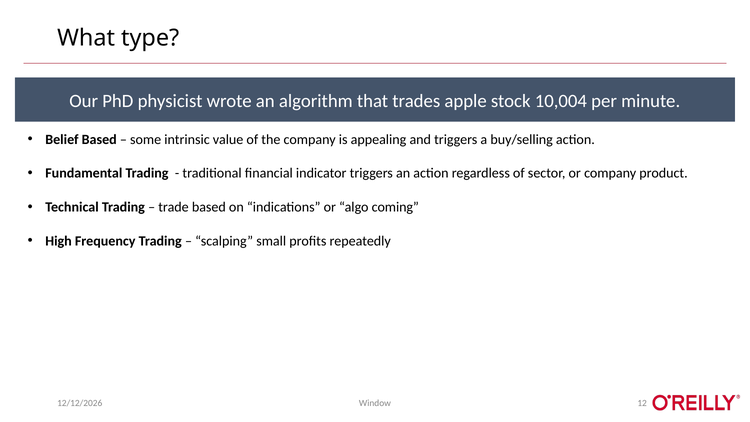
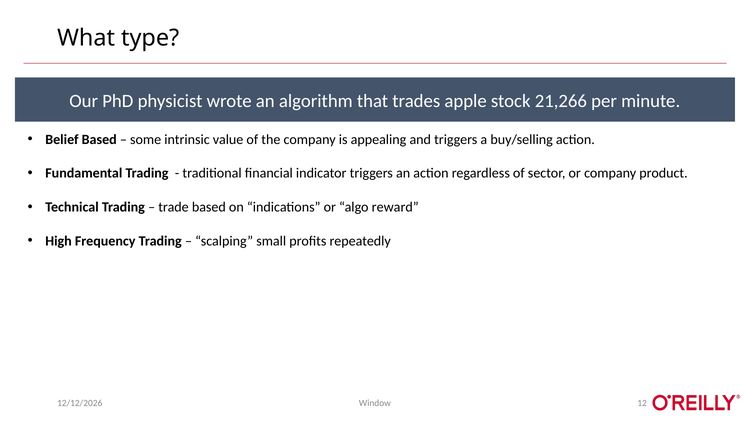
10,004: 10,004 -> 21,266
coming: coming -> reward
